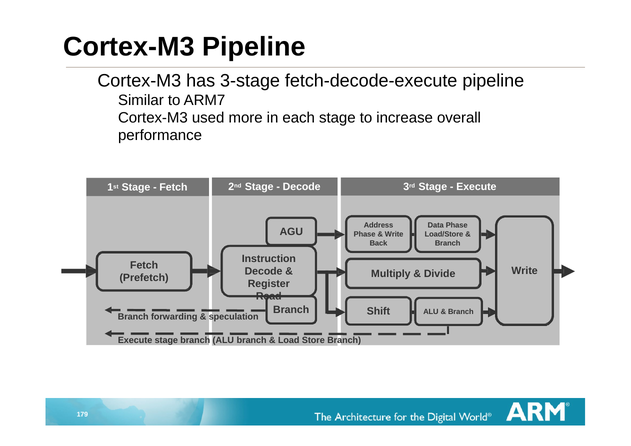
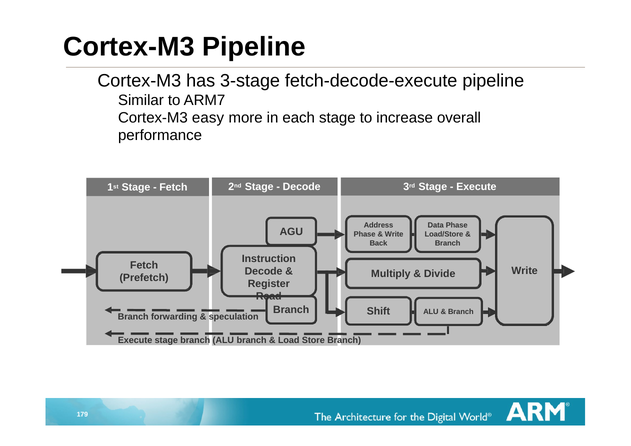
used: used -> easy
